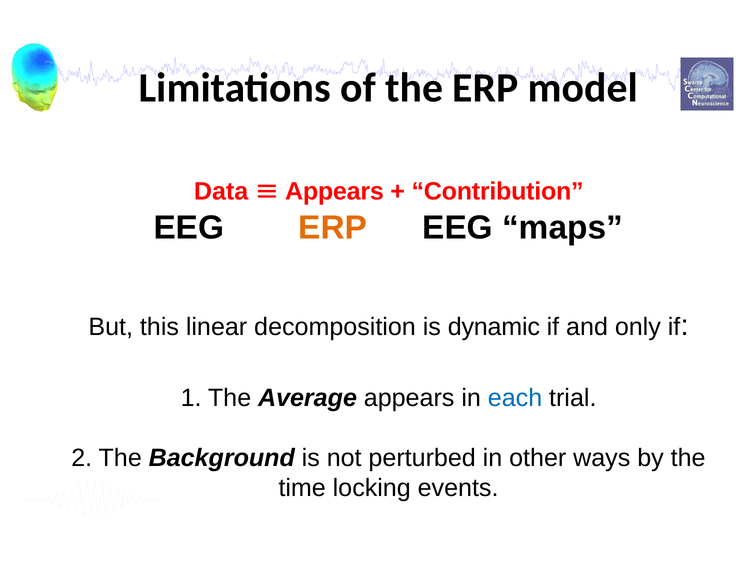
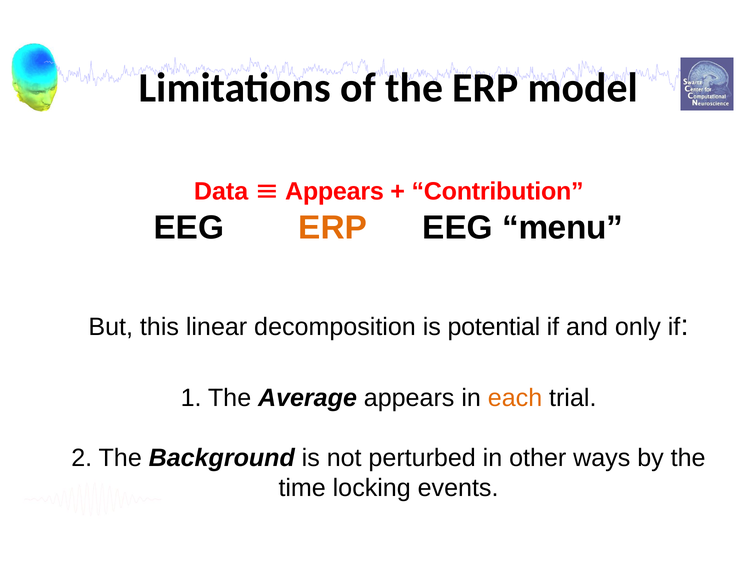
maps: maps -> menu
dynamic: dynamic -> potential
each colour: blue -> orange
